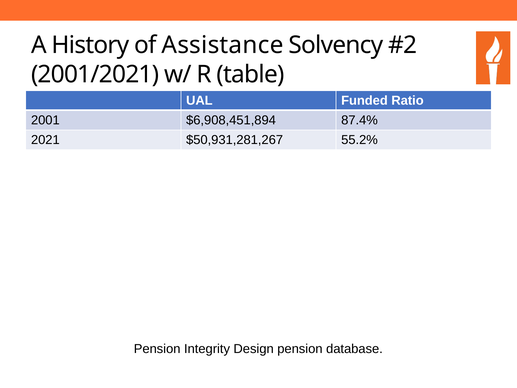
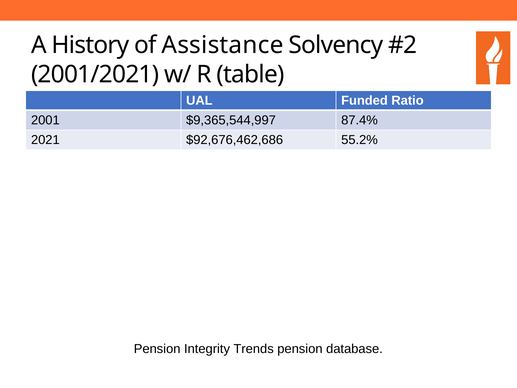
$6,908,451,894: $6,908,451,894 -> $9,365,544,997
$50,931,281,267: $50,931,281,267 -> $92,676,462,686
Design: Design -> Trends
